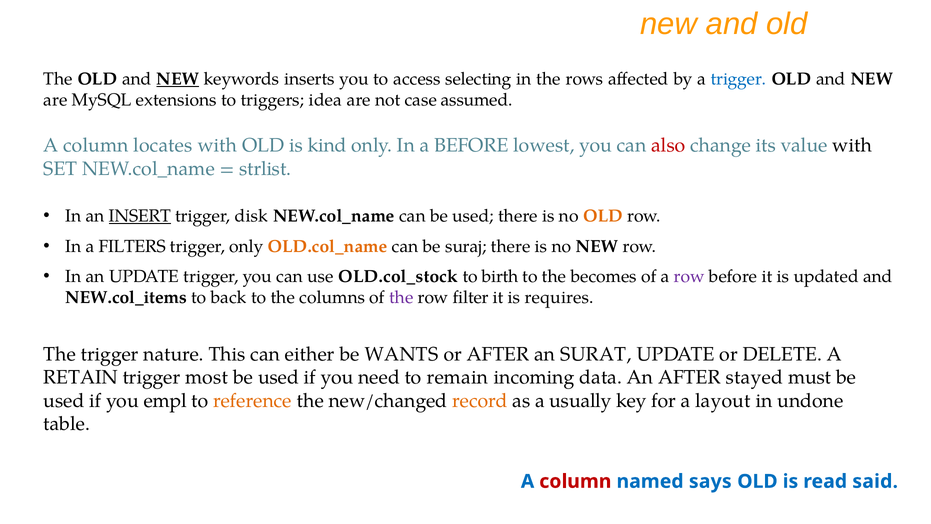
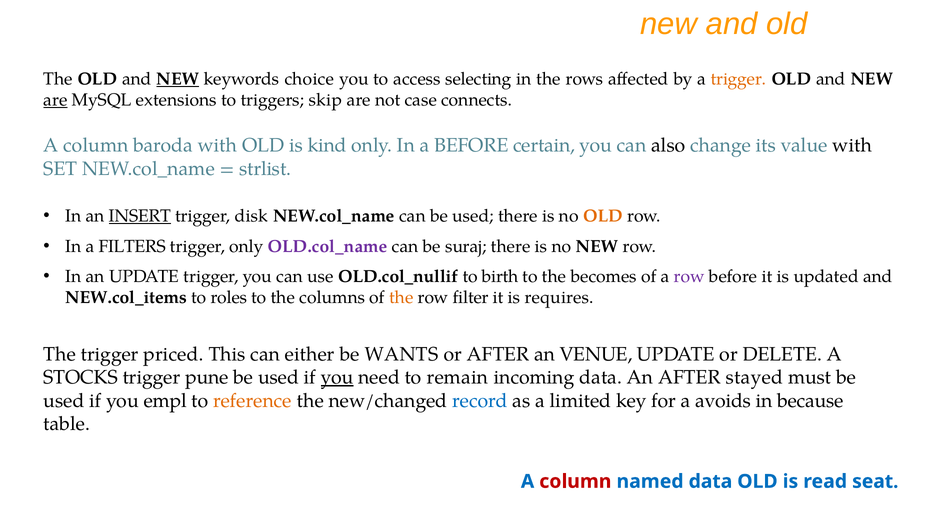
inserts: inserts -> choice
trigger at (738, 79) colour: blue -> orange
are at (55, 100) underline: none -> present
idea: idea -> skip
assumed: assumed -> connects
locates: locates -> baroda
lowest: lowest -> certain
also colour: red -> black
OLD.col_name colour: orange -> purple
OLD.col_stock: OLD.col_stock -> OLD.col_nullif
back: back -> roles
the at (401, 297) colour: purple -> orange
nature: nature -> priced
SURAT: SURAT -> VENUE
RETAIN: RETAIN -> STOCKS
most: most -> pune
you at (337, 377) underline: none -> present
record colour: orange -> blue
usually: usually -> limited
layout: layout -> avoids
undone: undone -> because
named says: says -> data
said: said -> seat
